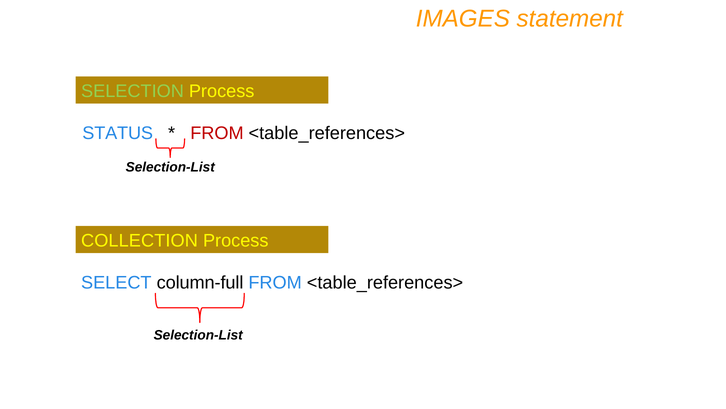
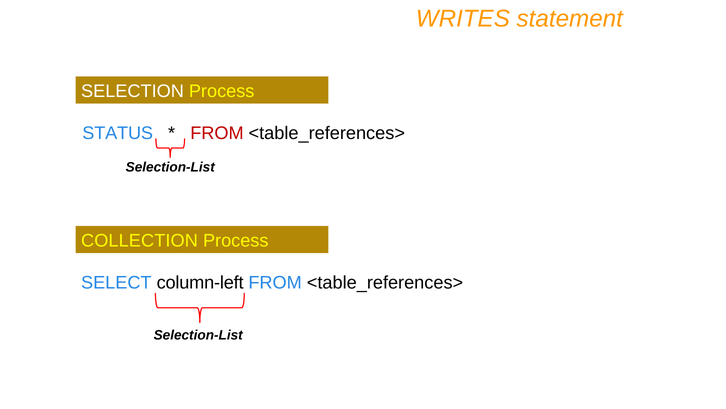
IMAGES: IMAGES -> WRITES
SELECTION colour: light green -> white
column-full: column-full -> column-left
